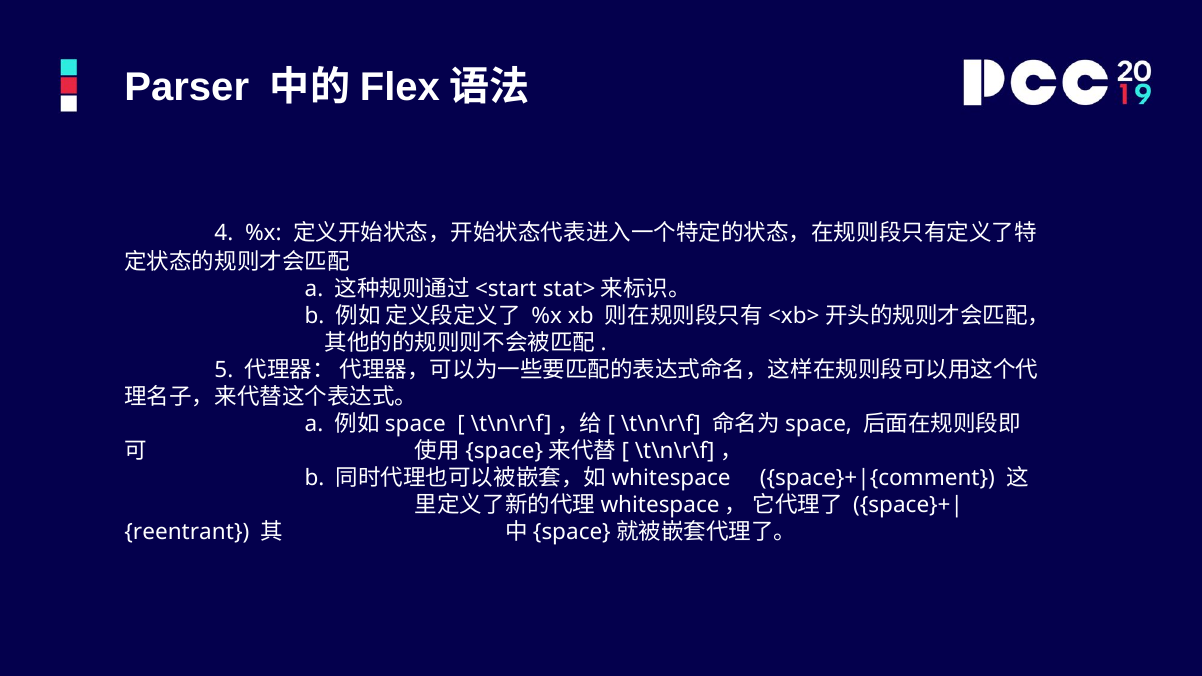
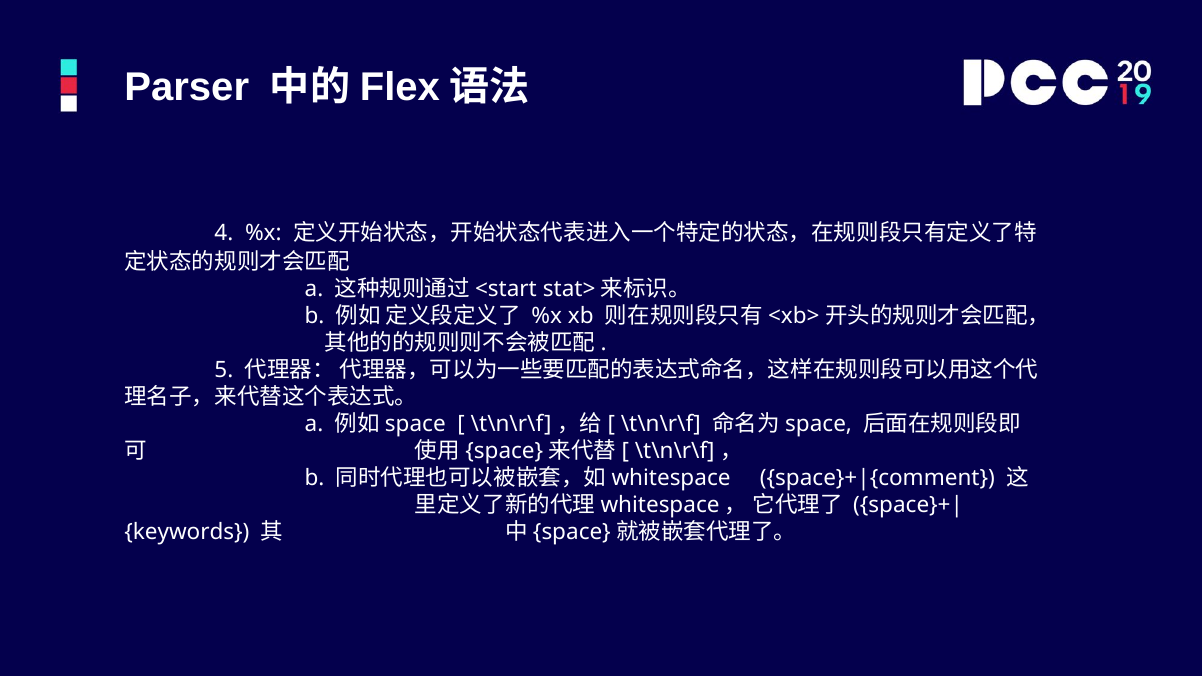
reentrant: reentrant -> keywords
